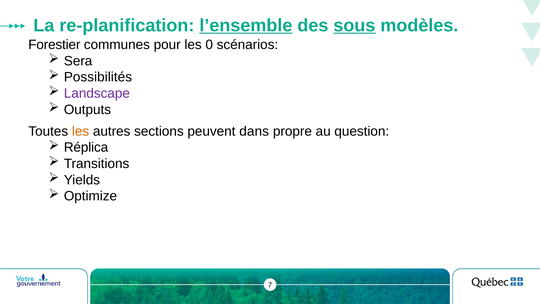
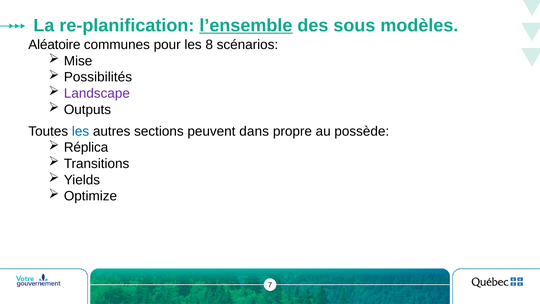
sous underline: present -> none
Forestier: Forestier -> Aléatoire
0: 0 -> 8
Sera: Sera -> Mise
les at (81, 131) colour: orange -> blue
question: question -> possède
